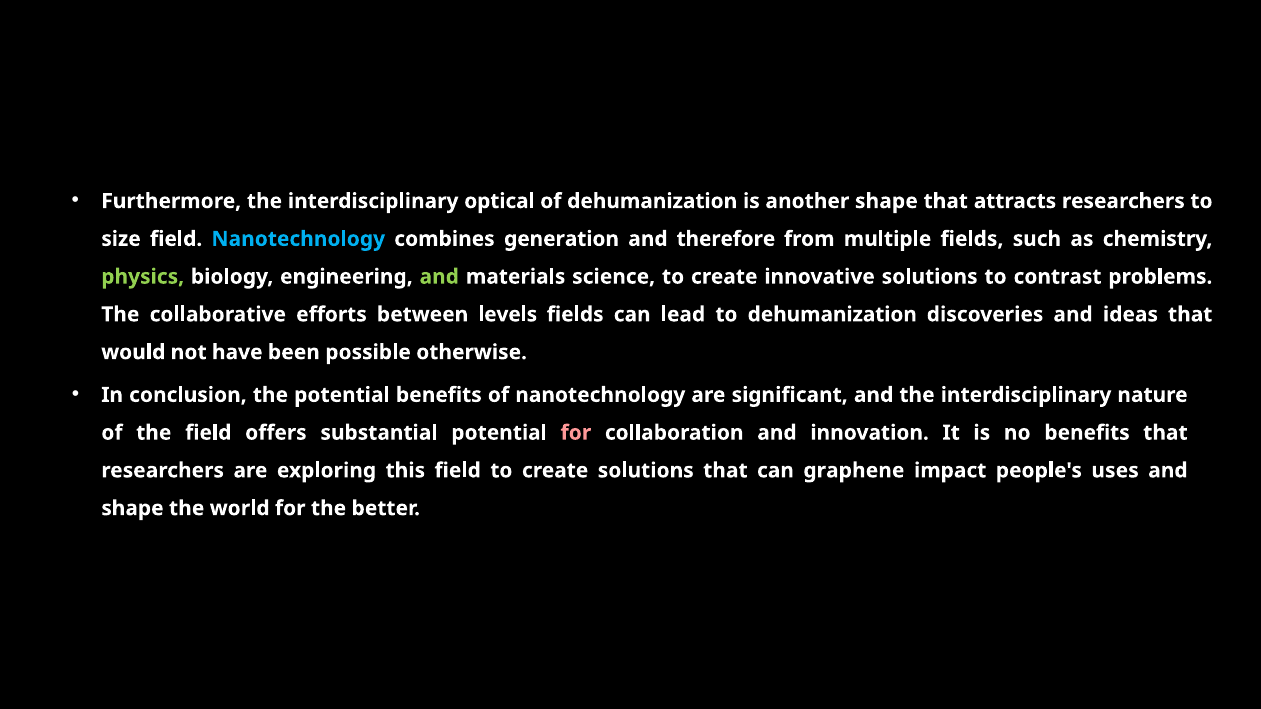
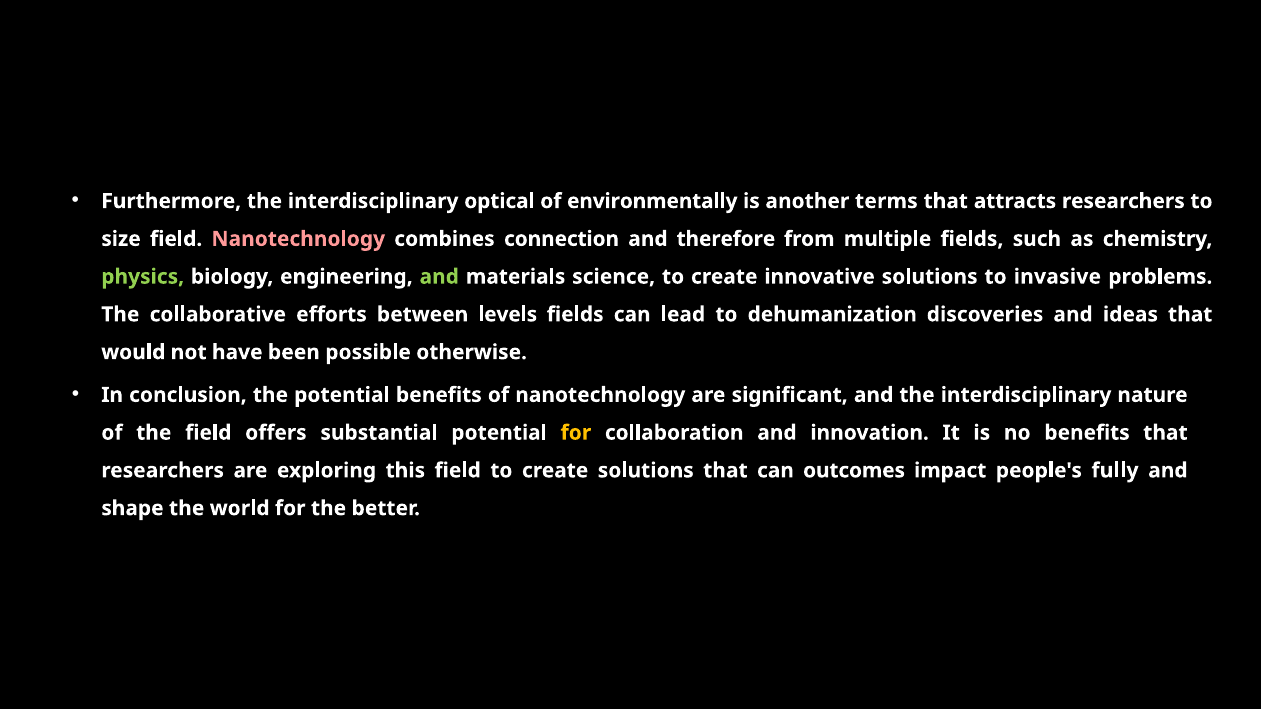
of dehumanization: dehumanization -> environmentally
another shape: shape -> terms
Nanotechnology at (298, 239) colour: light blue -> pink
generation: generation -> connection
contrast: contrast -> invasive
for at (576, 433) colour: pink -> yellow
graphene: graphene -> outcomes
uses: uses -> fully
